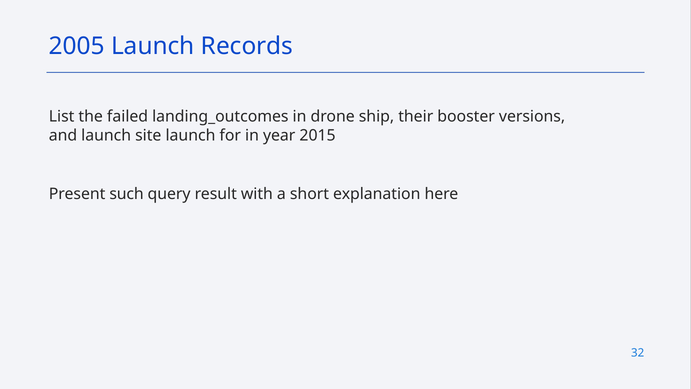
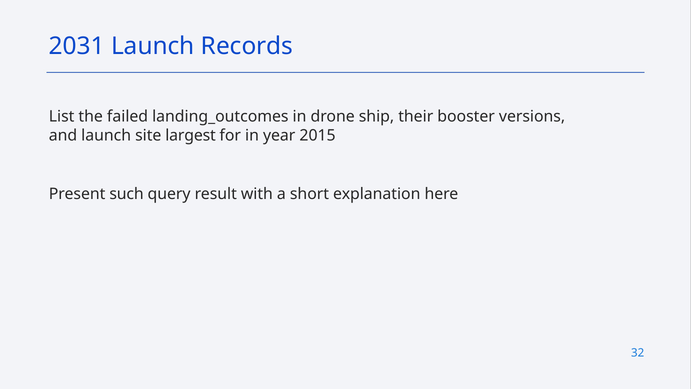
2005: 2005 -> 2031
site launch: launch -> largest
